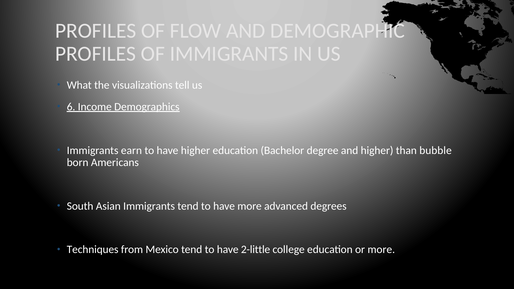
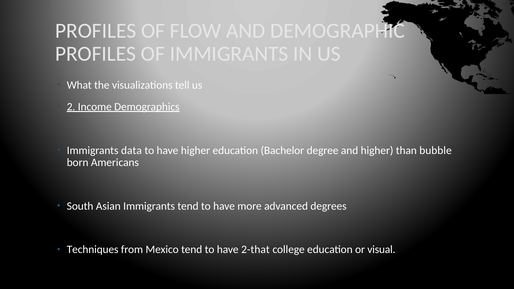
6: 6 -> 2
earn: earn -> data
2-little: 2-little -> 2-that
or more: more -> visual
